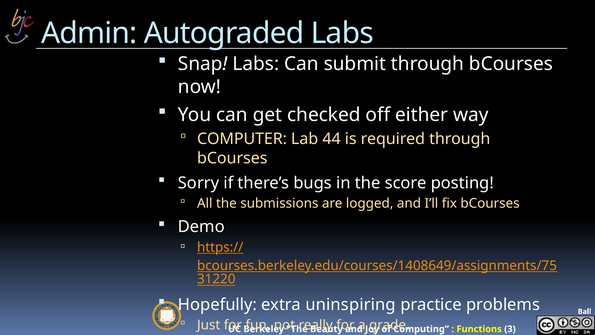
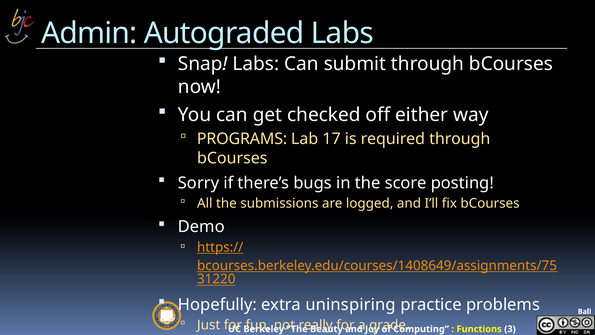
COMPUTER: COMPUTER -> PROGRAMS
44: 44 -> 17
